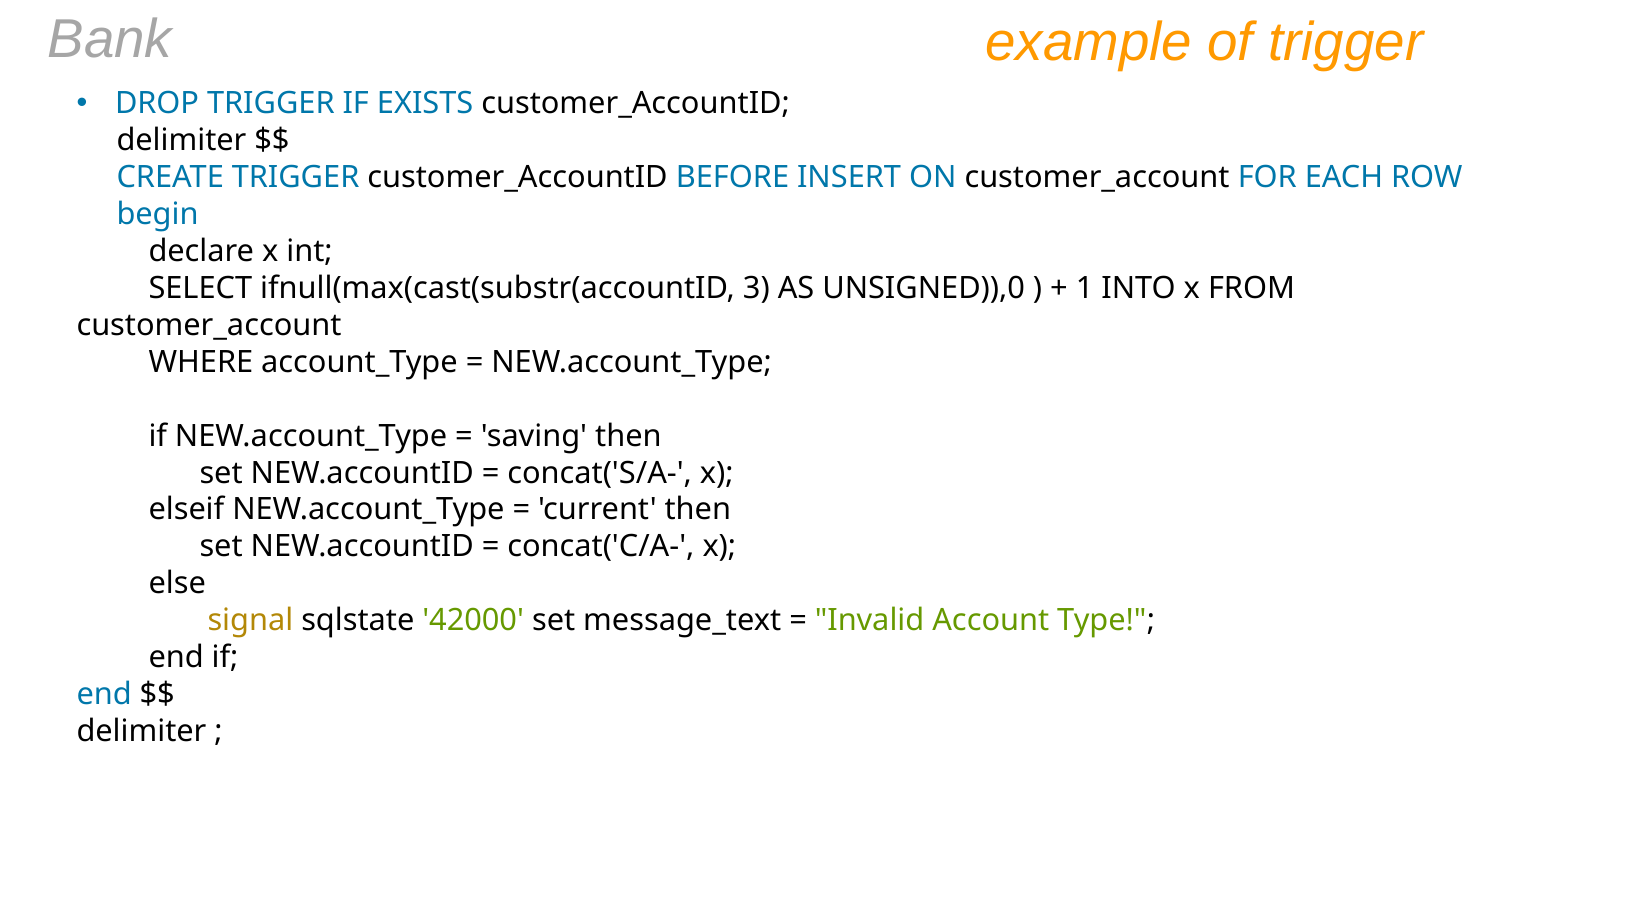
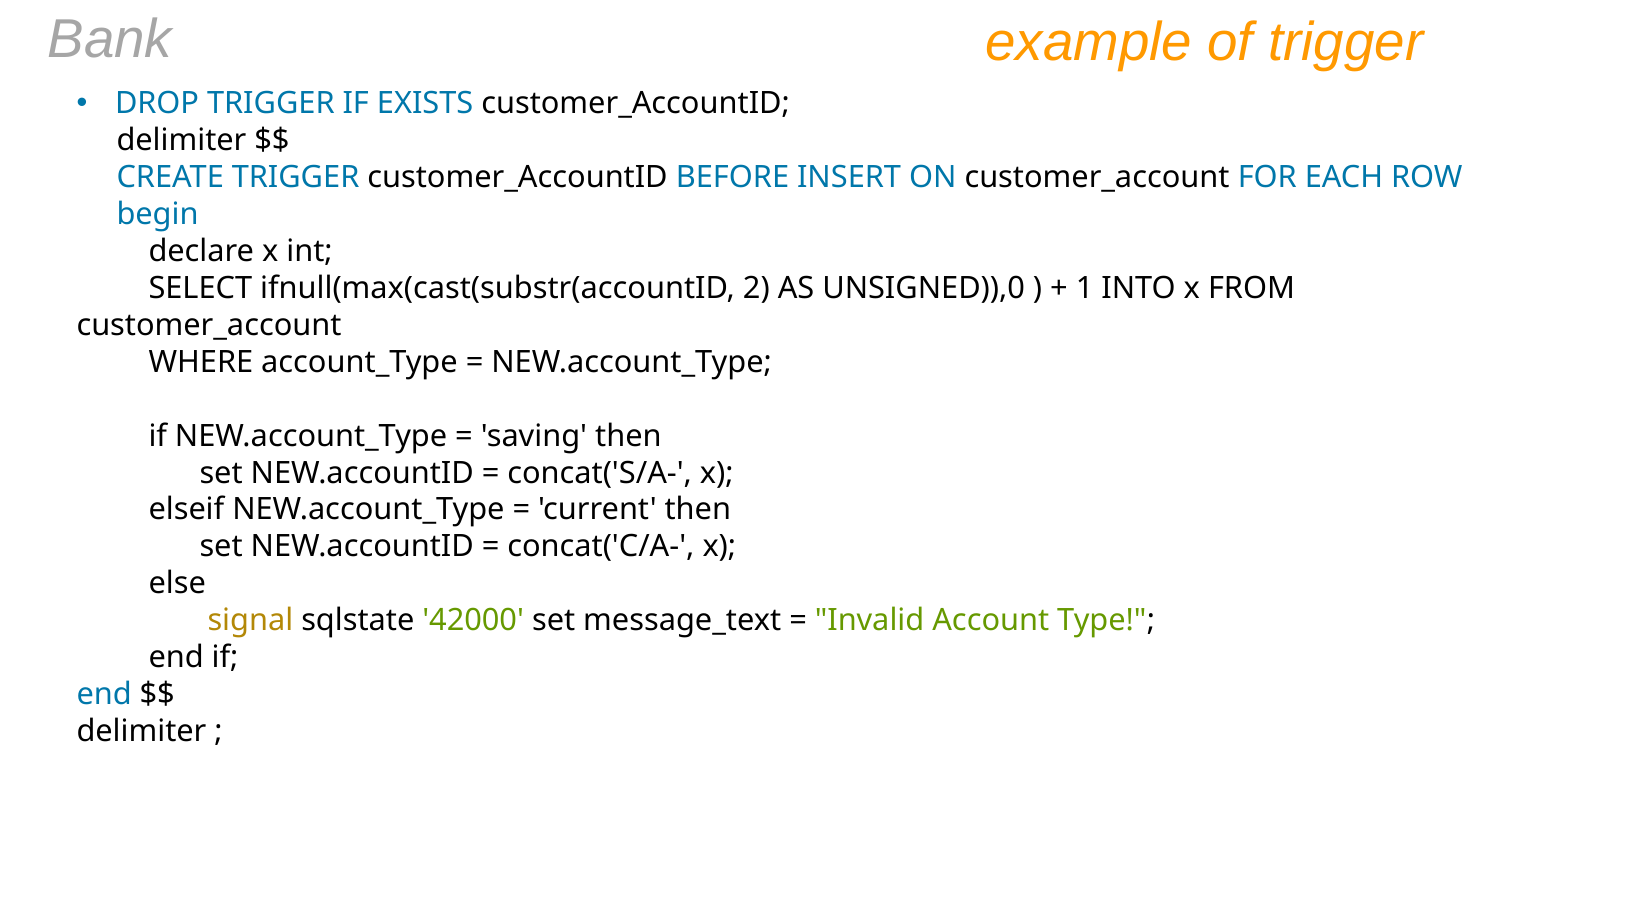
3: 3 -> 2
